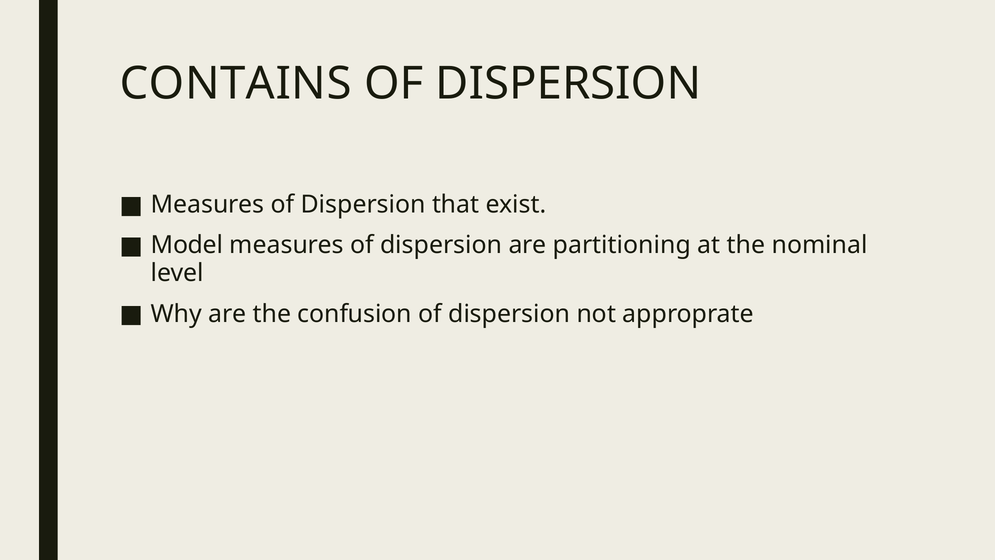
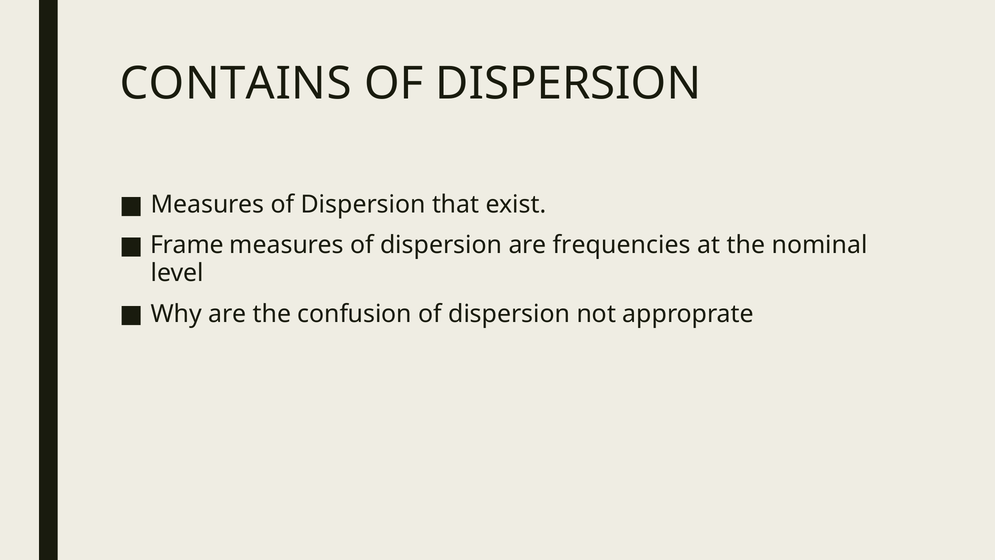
Model: Model -> Frame
partitioning: partitioning -> frequencies
